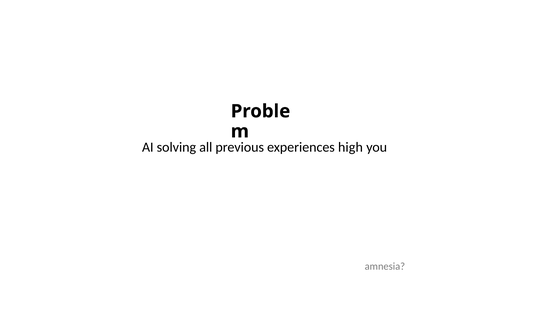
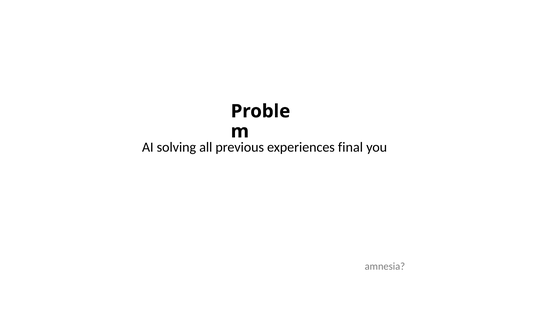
high: high -> final
